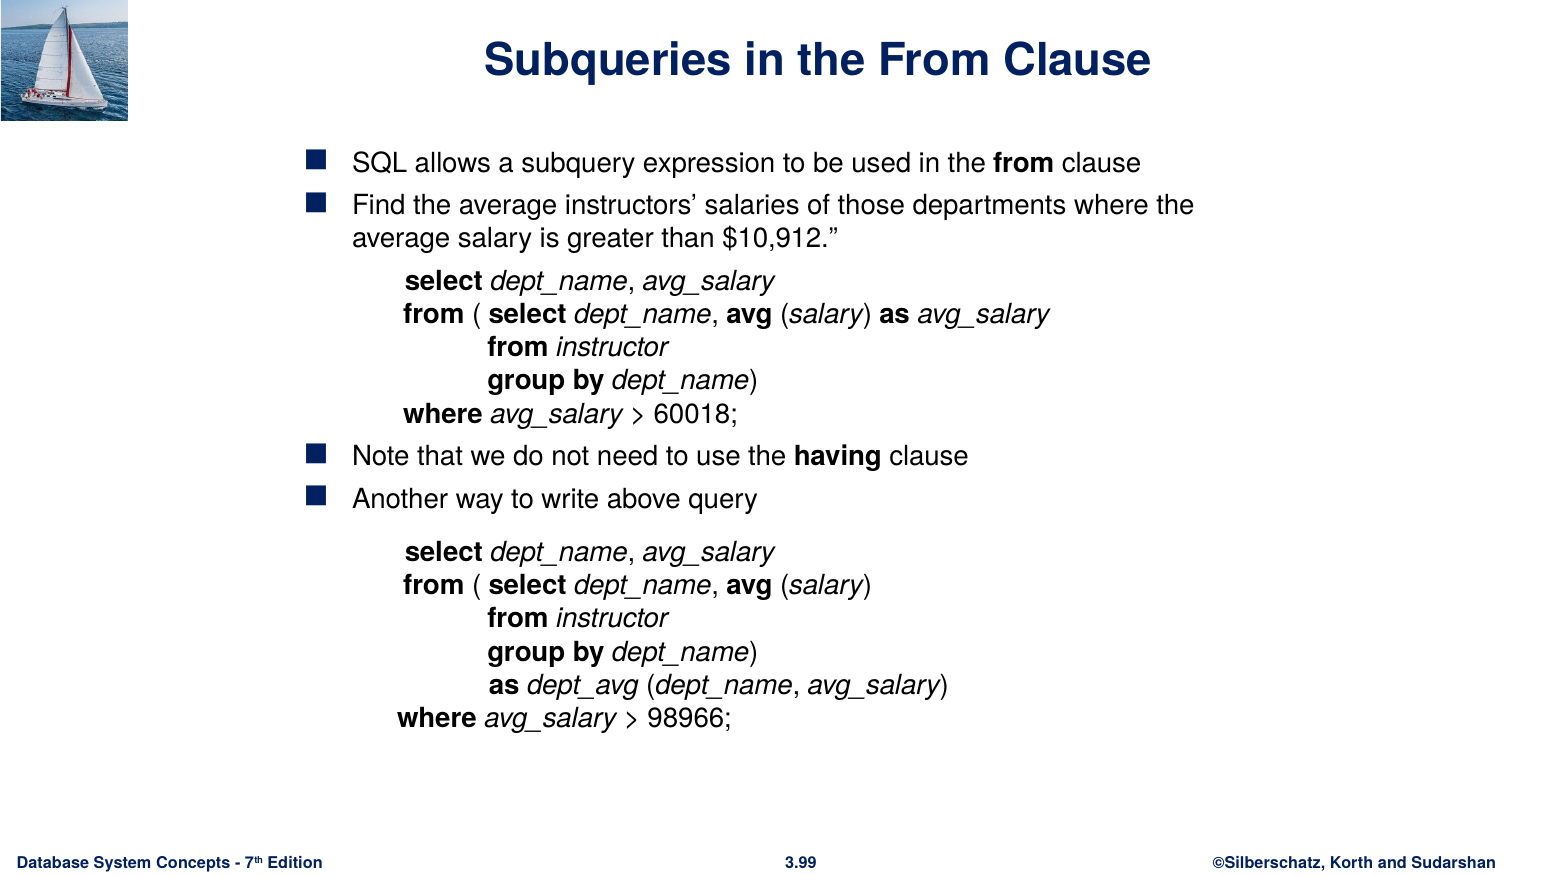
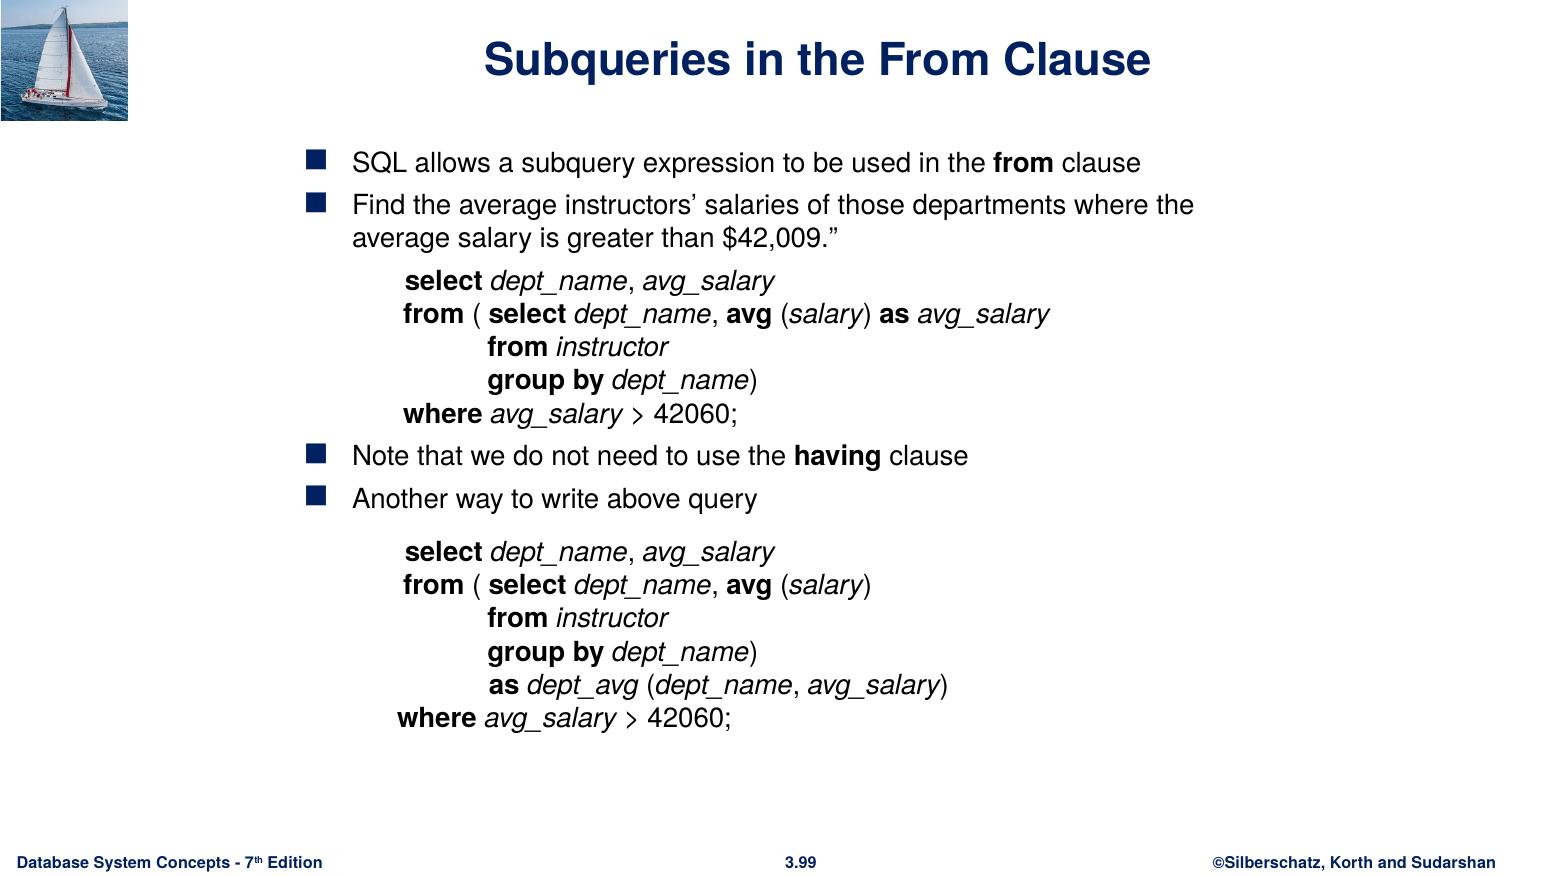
$10,912: $10,912 -> $42,009
60018 at (696, 414): 60018 -> 42060
98966 at (690, 718): 98966 -> 42060
